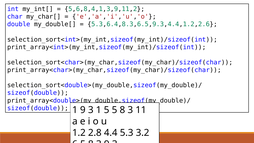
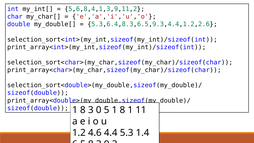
9 at (83, 110): 9 -> 8
3 1: 1 -> 0
5 5: 5 -> 1
8 3: 3 -> 1
2.8: 2.8 -> 4.6
3.2: 3.2 -> 1.4
